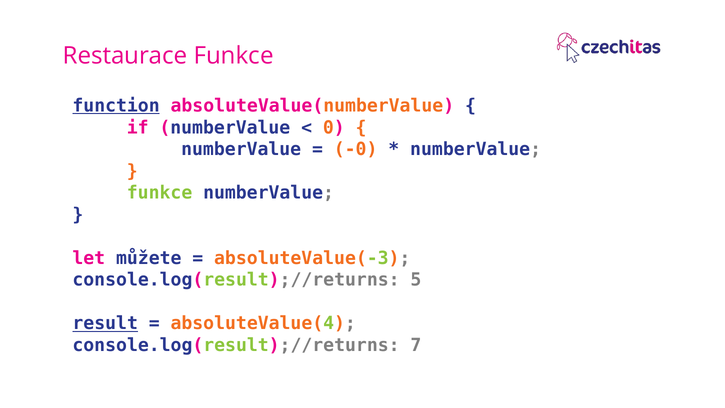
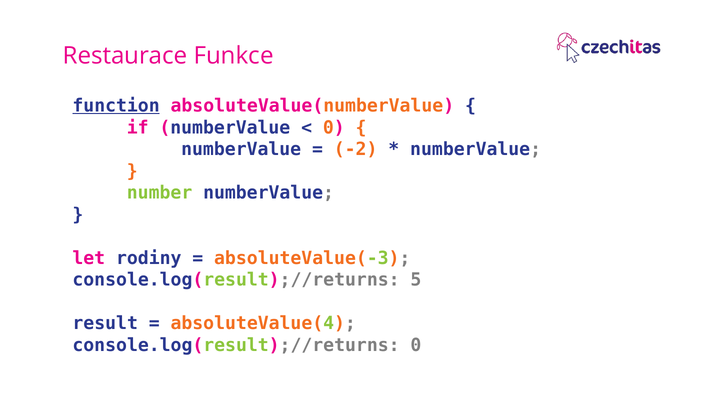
-0: -0 -> -2
funkce at (160, 193): funkce -> number
můžete: můžete -> rodiny
result underline: present -> none
console.log(result);//returns 7: 7 -> 0
